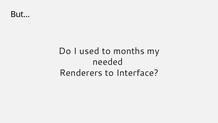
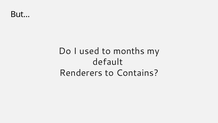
needed: needed -> default
Interface: Interface -> Contains
